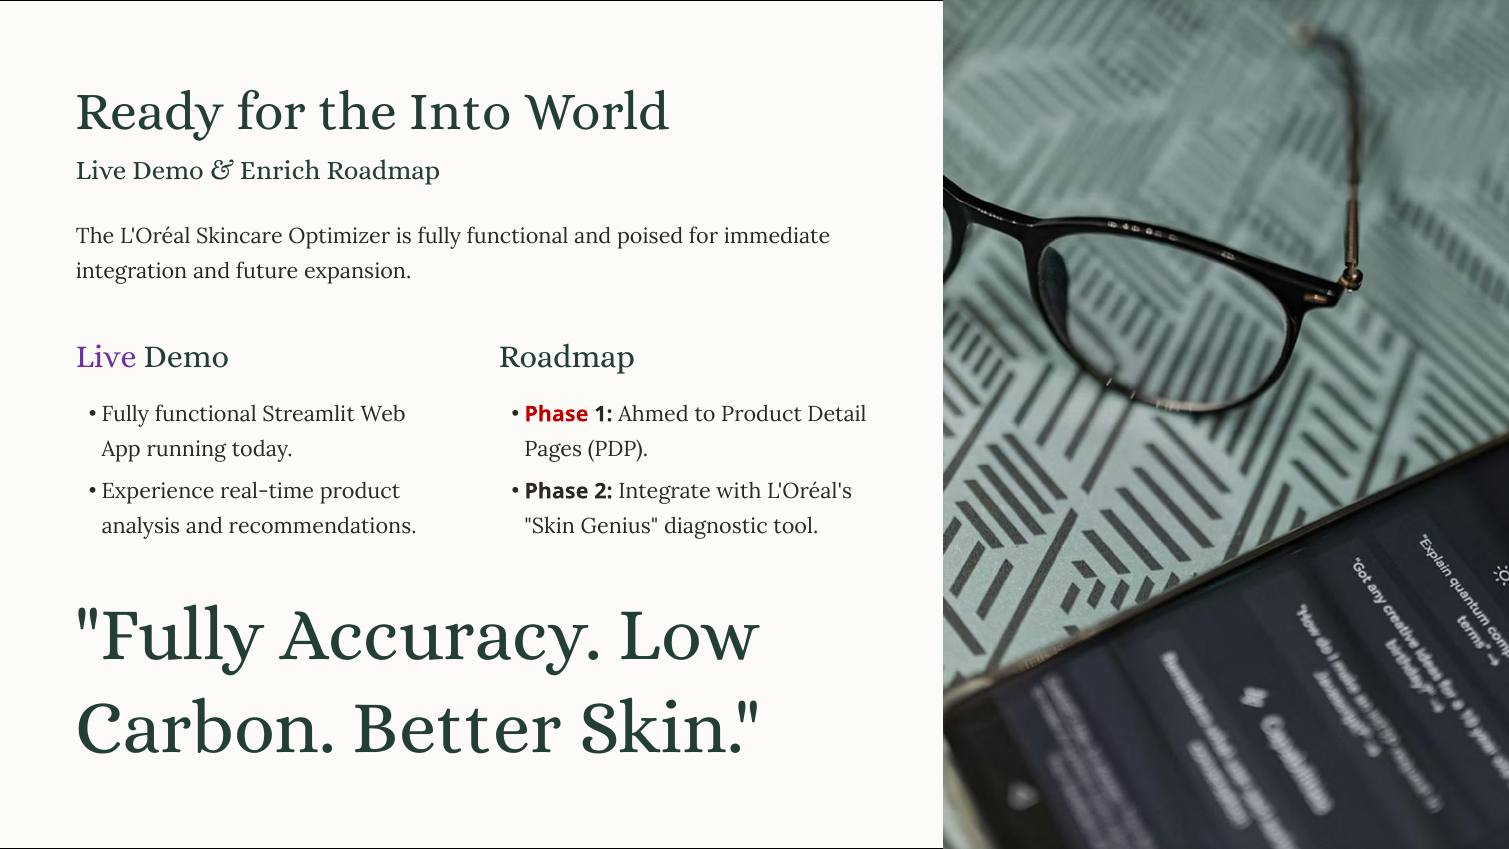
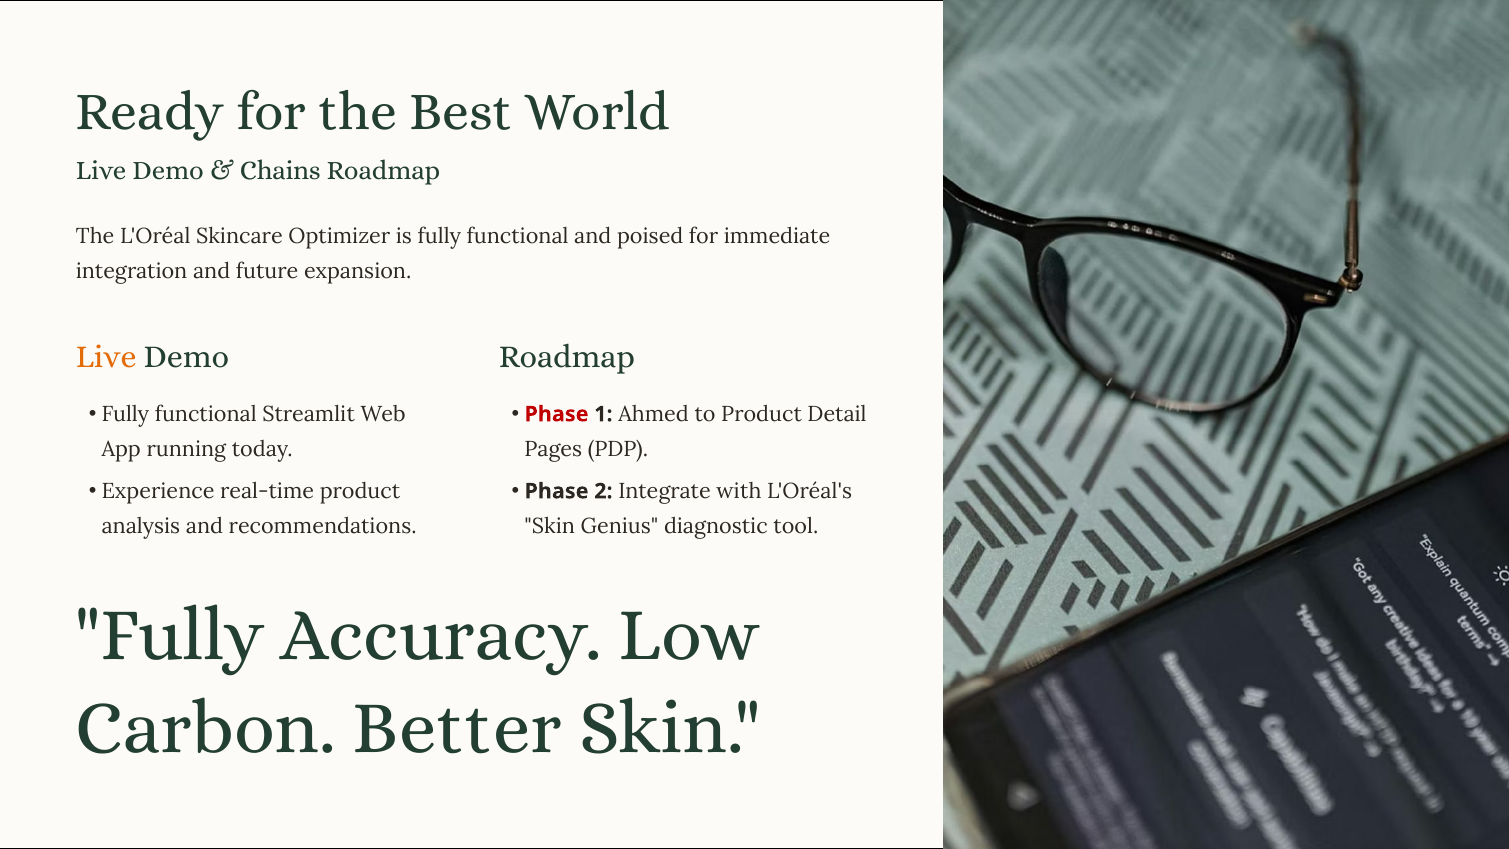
Into: Into -> Best
Enrich: Enrich -> Chains
Live at (106, 357) colour: purple -> orange
